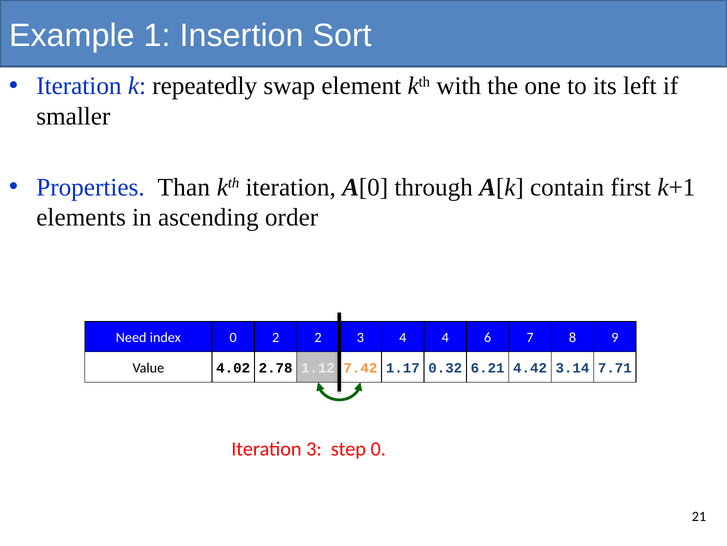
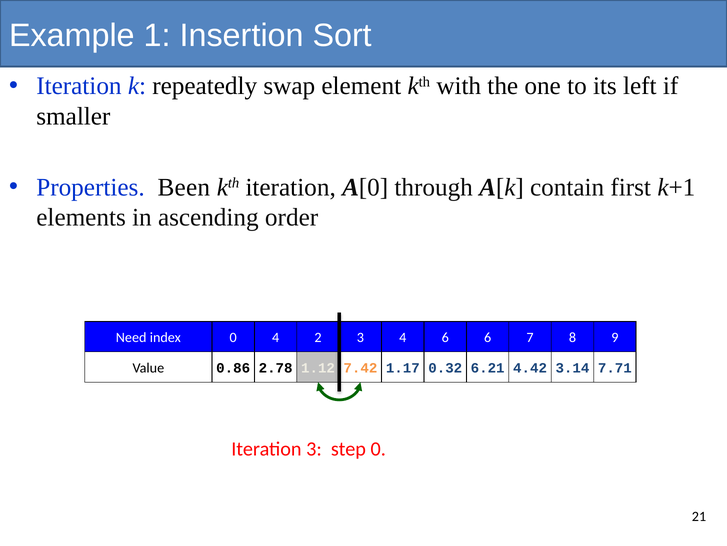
Than: Than -> Been
0 2: 2 -> 4
4 4: 4 -> 6
4.02: 4.02 -> 0.86
